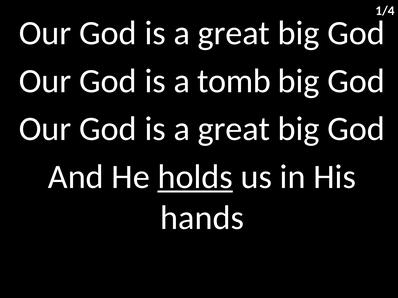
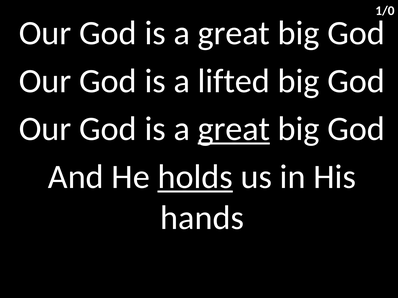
1/4: 1/4 -> 1/0
tomb: tomb -> lifted
great at (234, 129) underline: none -> present
